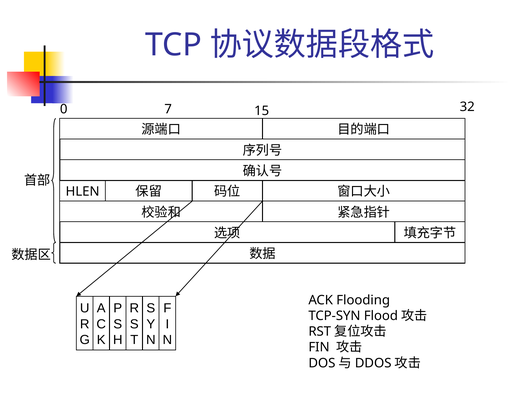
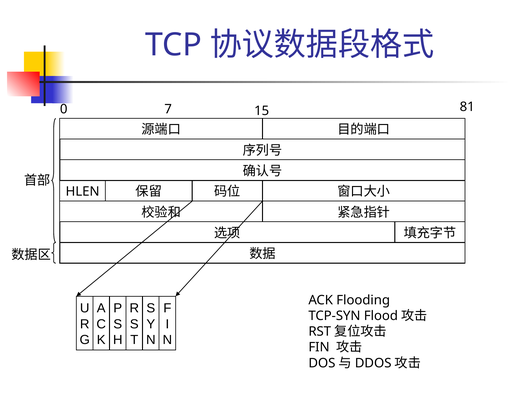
32: 32 -> 81
